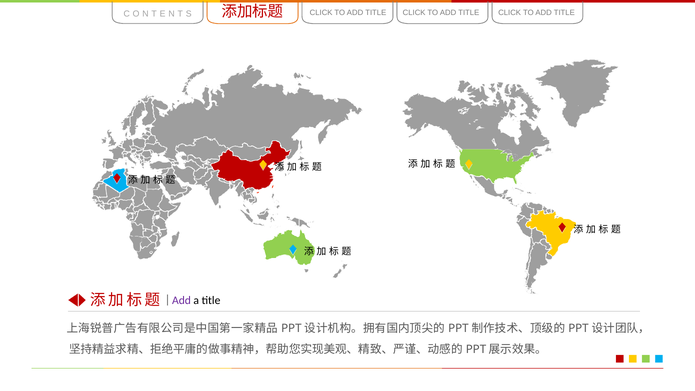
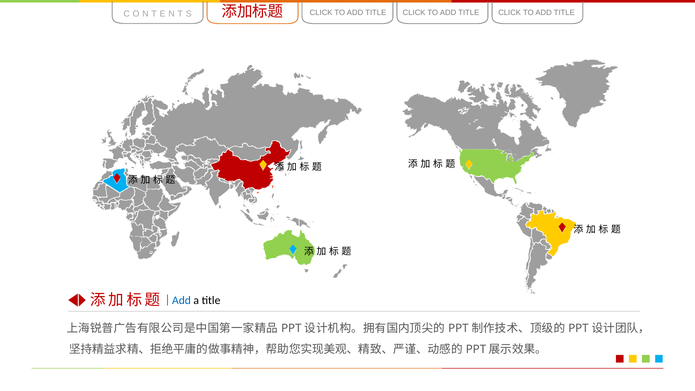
Add at (182, 300) colour: purple -> blue
